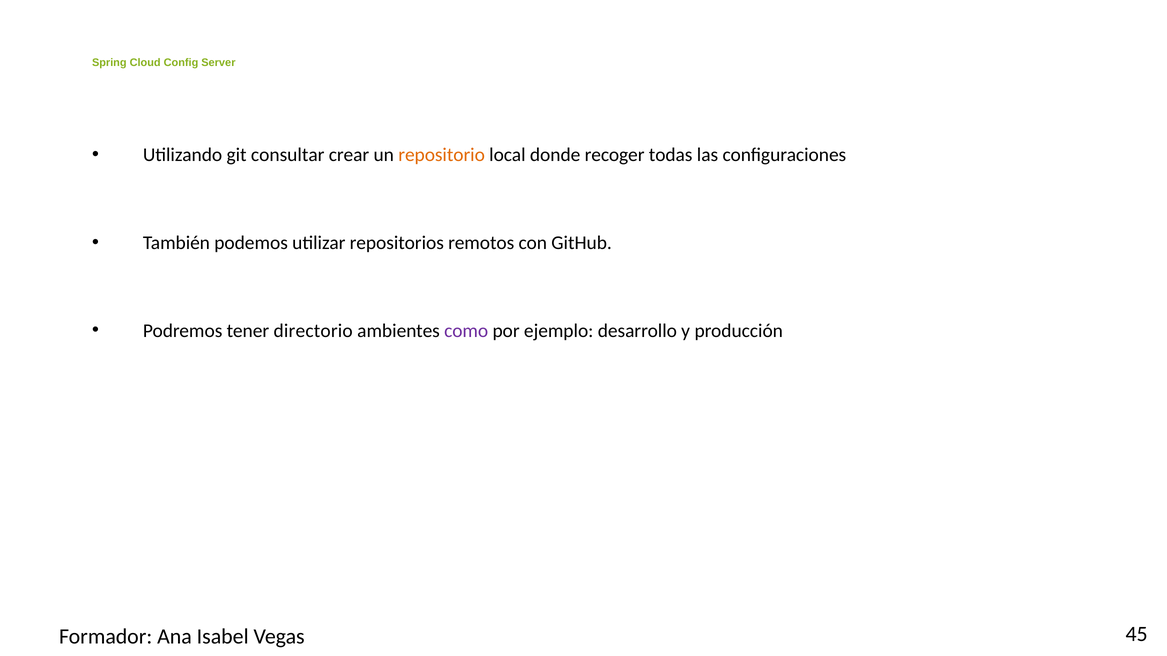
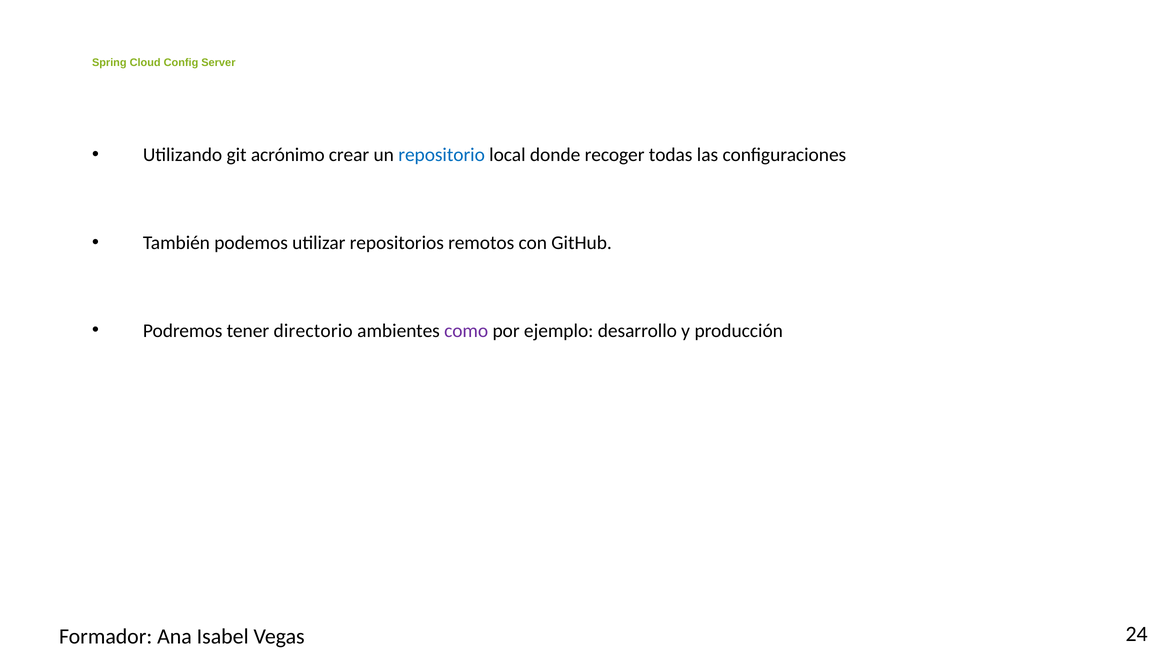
consultar: consultar -> acrónimo
repositorio colour: orange -> blue
45: 45 -> 24
